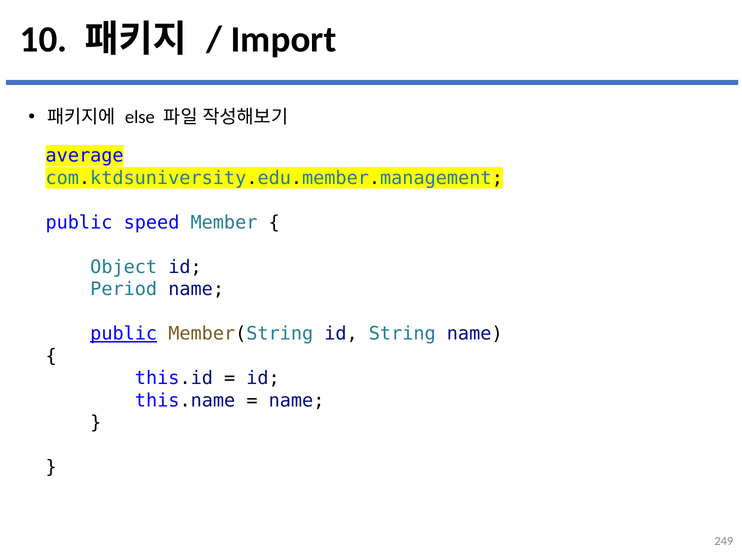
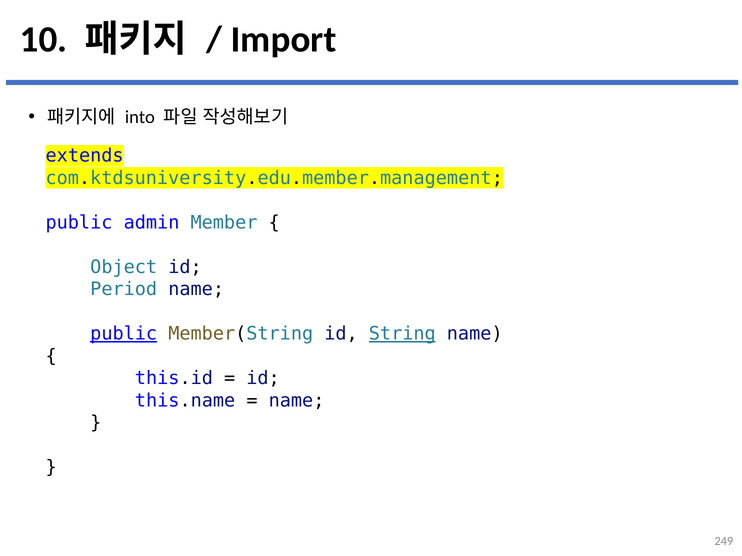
else: else -> into
average: average -> extends
speed: speed -> admin
String underline: none -> present
